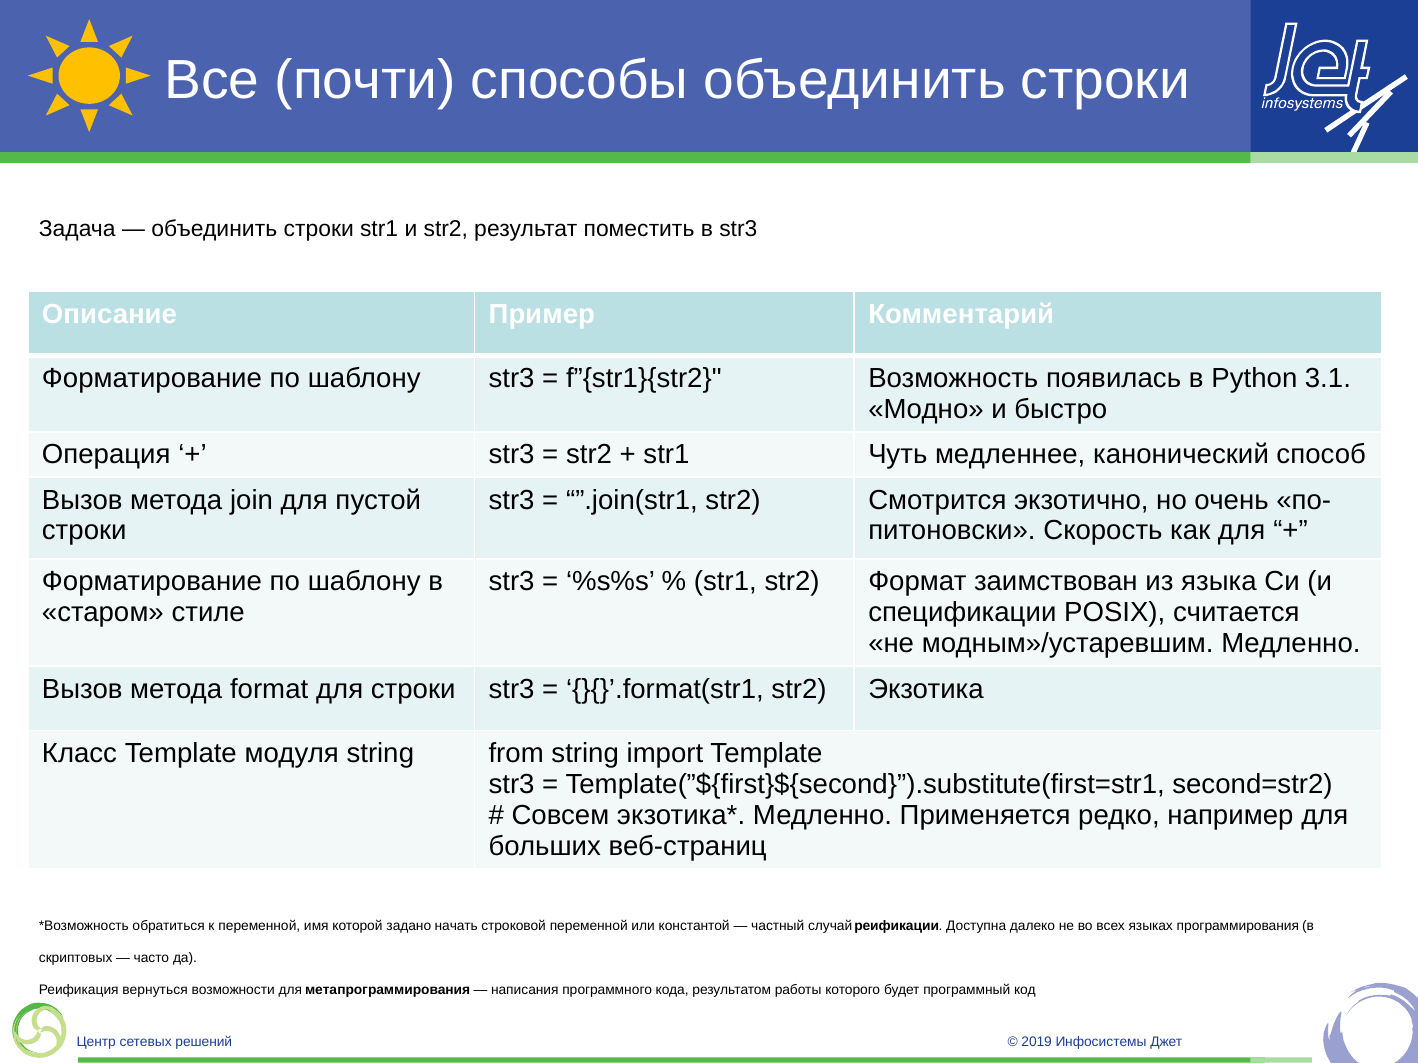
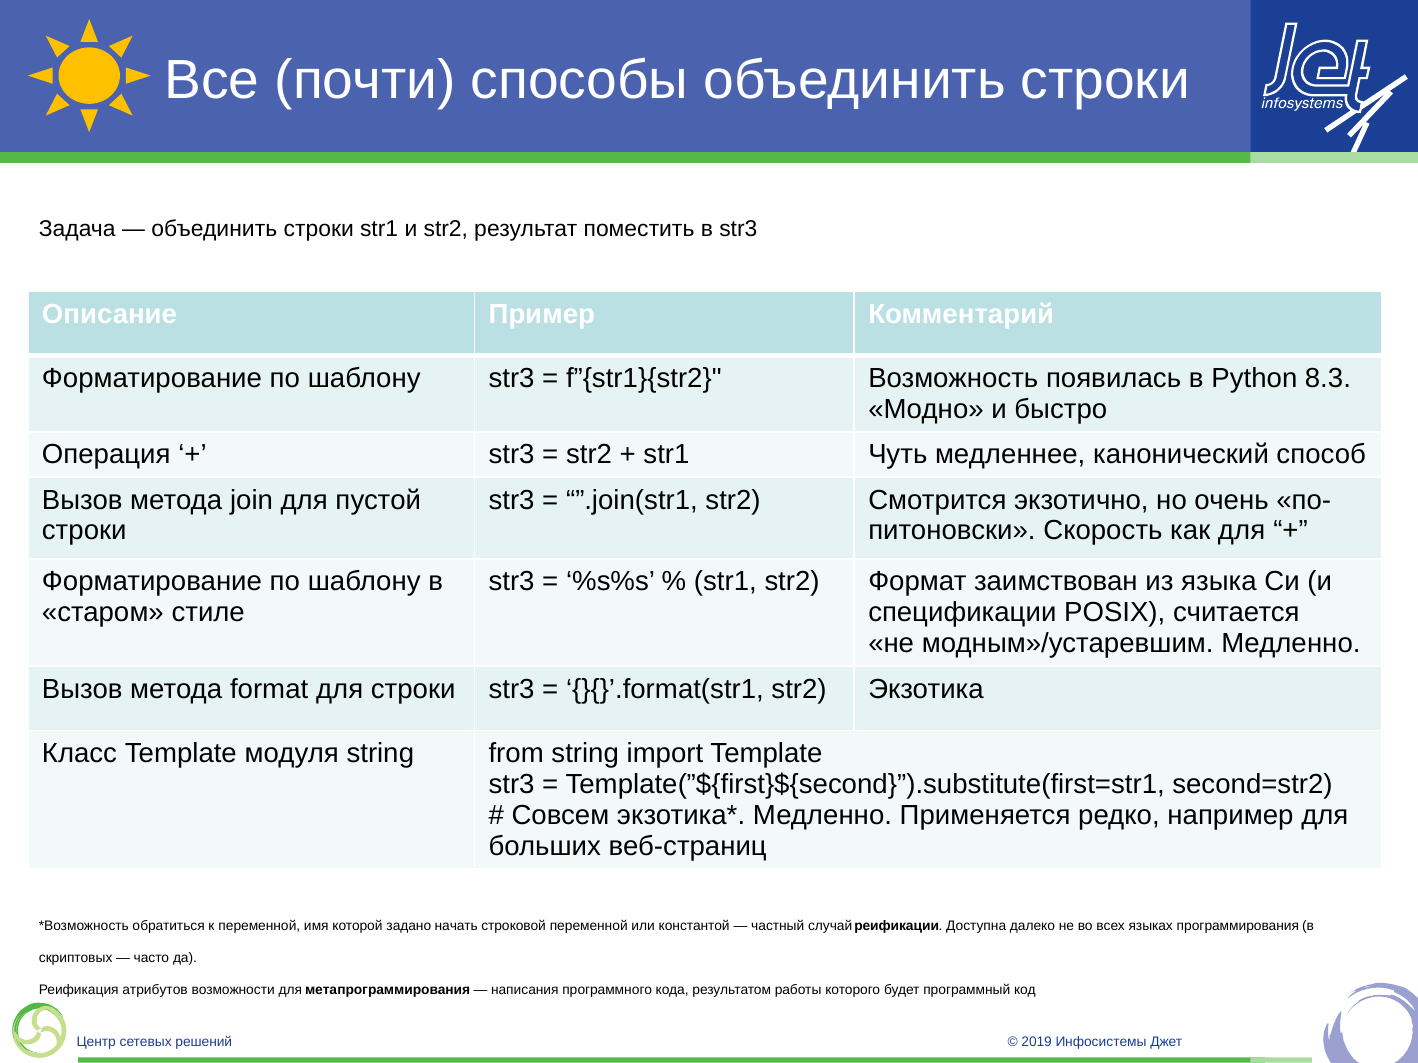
3.1: 3.1 -> 8.3
вернуться: вернуться -> атрибутов
